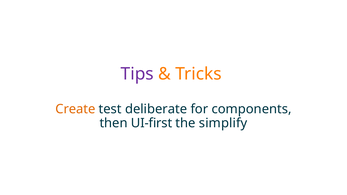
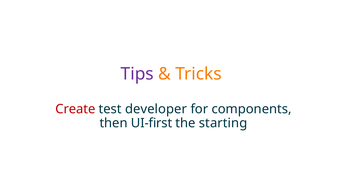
Create colour: orange -> red
deliberate: deliberate -> developer
simplify: simplify -> starting
